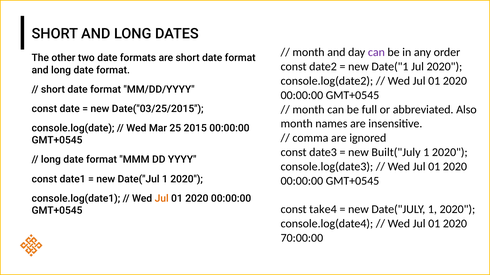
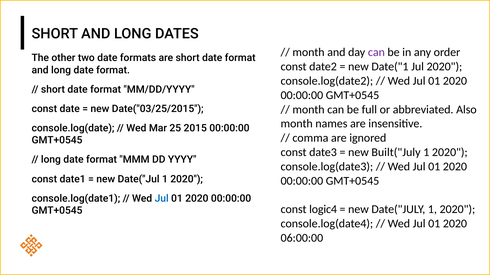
Jul at (162, 199) colour: orange -> blue
take4: take4 -> logic4
70:00:00: 70:00:00 -> 06:00:00
